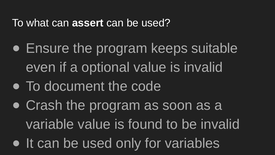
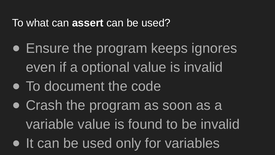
suitable: suitable -> ignores
